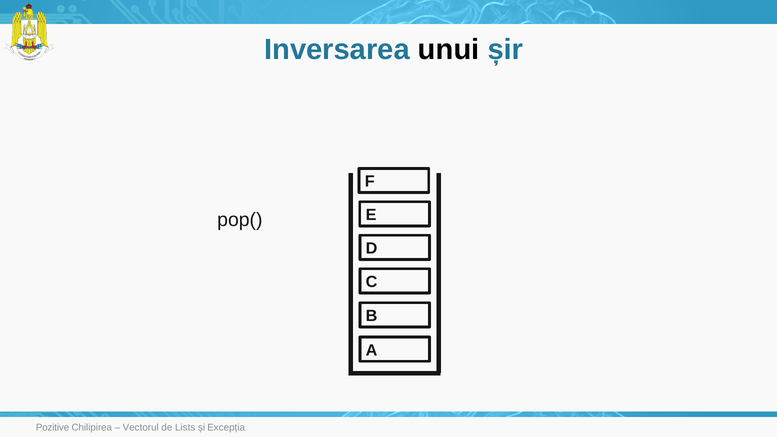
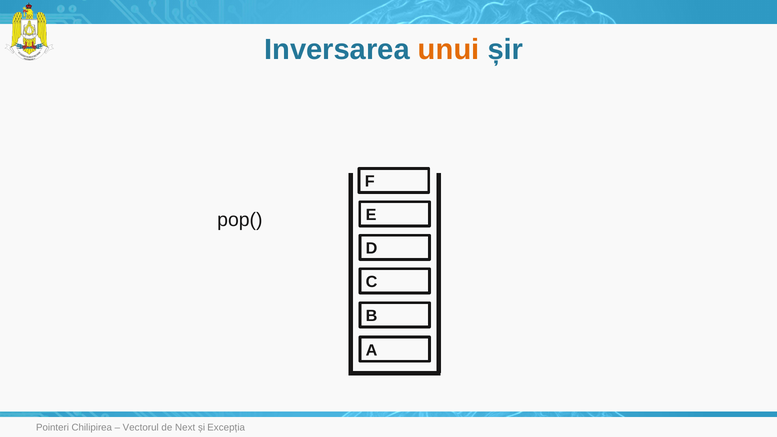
unui colour: black -> orange
Pozitive: Pozitive -> Pointeri
Lists: Lists -> Next
